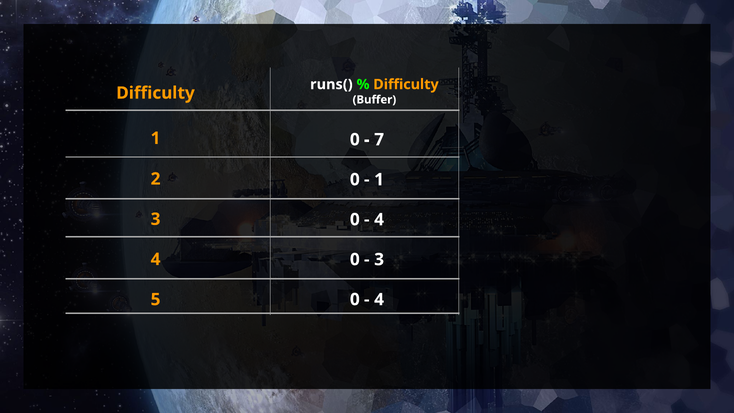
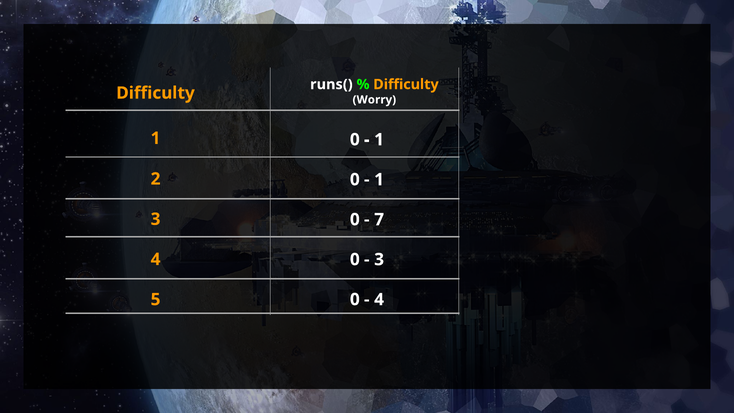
Buffer: Buffer -> Worry
7 at (379, 140): 7 -> 1
4 at (379, 220): 4 -> 7
